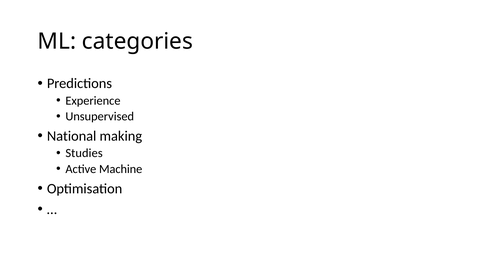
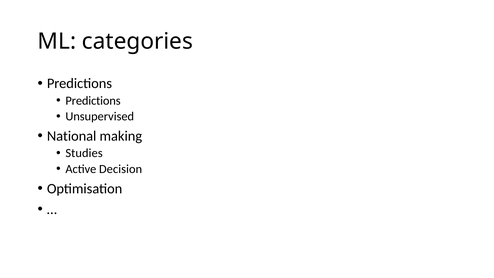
Experience at (93, 101): Experience -> Predictions
Machine: Machine -> Decision
